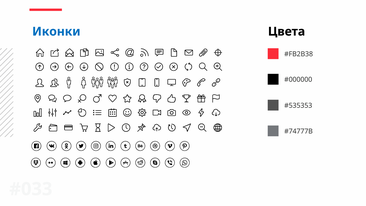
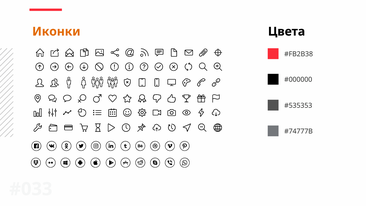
Иконки colour: blue -> orange
